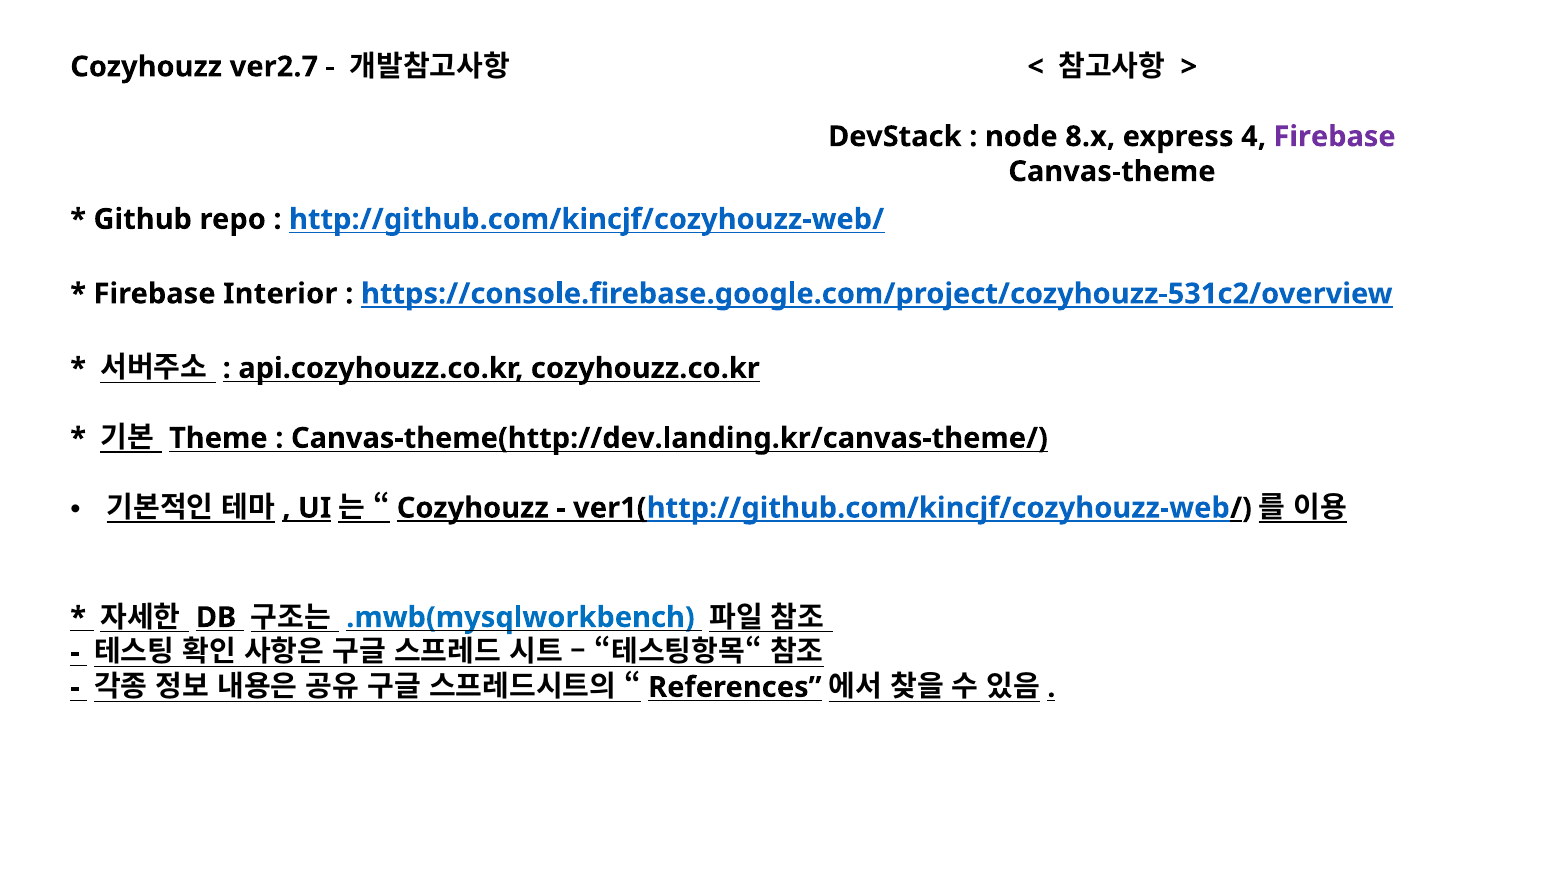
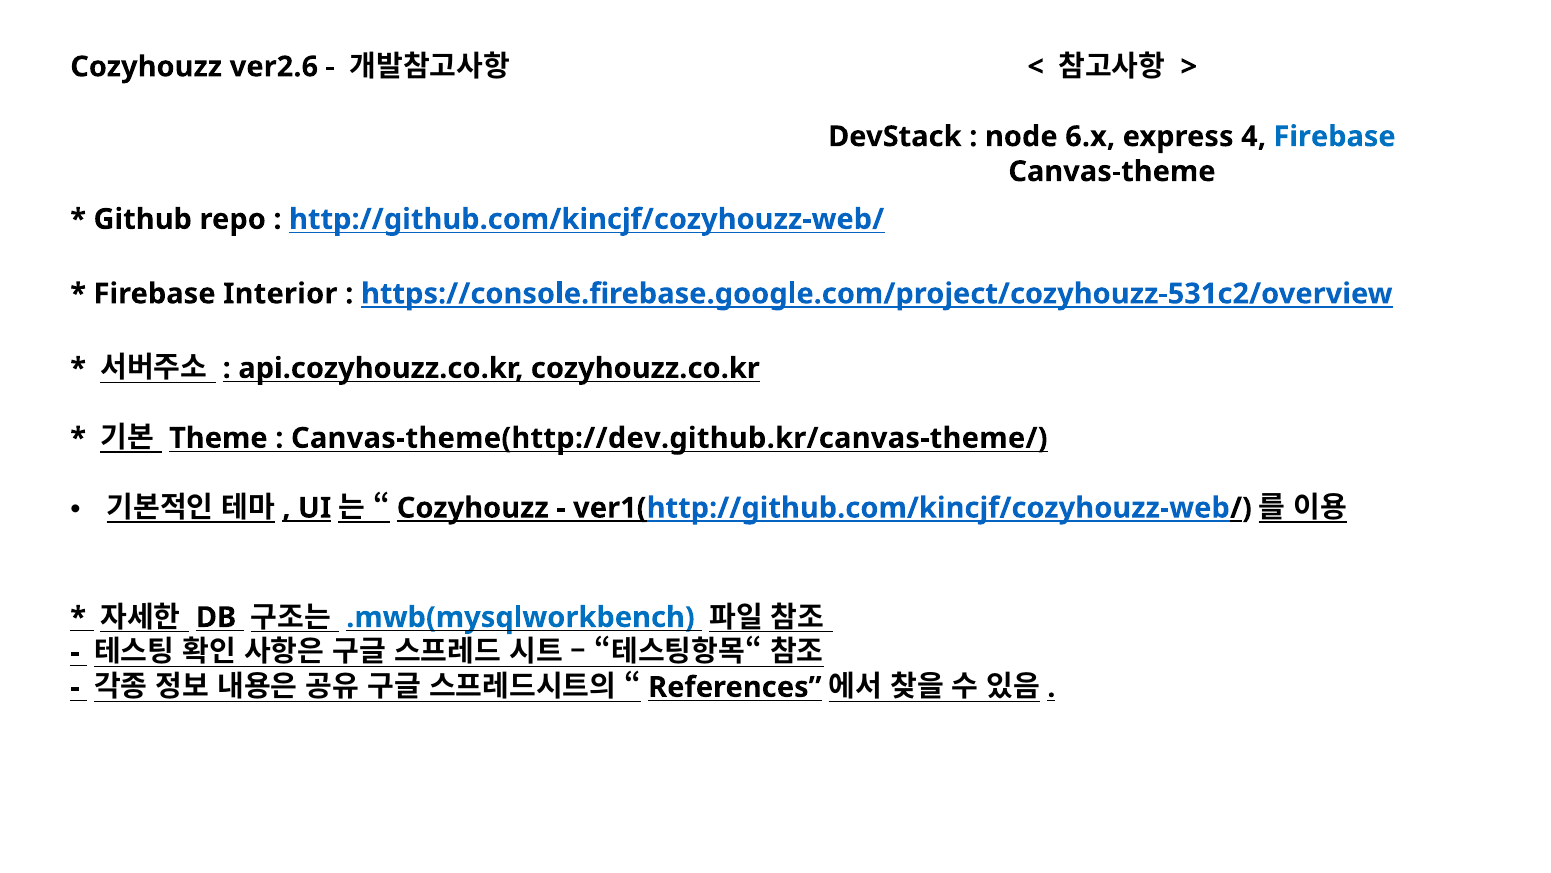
ver2.7: ver2.7 -> ver2.6
8.x: 8.x -> 6.x
Firebase at (1335, 137) colour: purple -> blue
Canvas-theme(http://dev.landing.kr/canvas-theme/: Canvas-theme(http://dev.landing.kr/canvas-theme/ -> Canvas-theme(http://dev.github.kr/canvas-theme/
